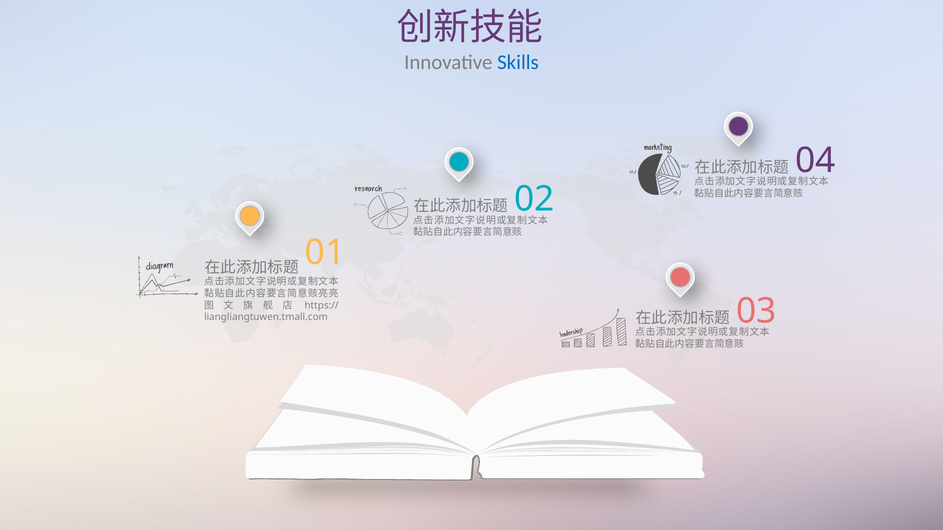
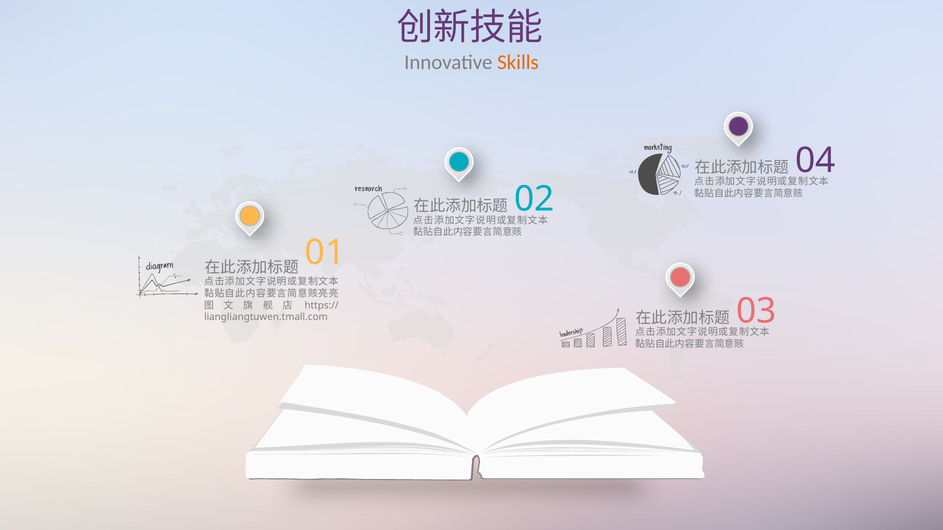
Skills colour: blue -> orange
